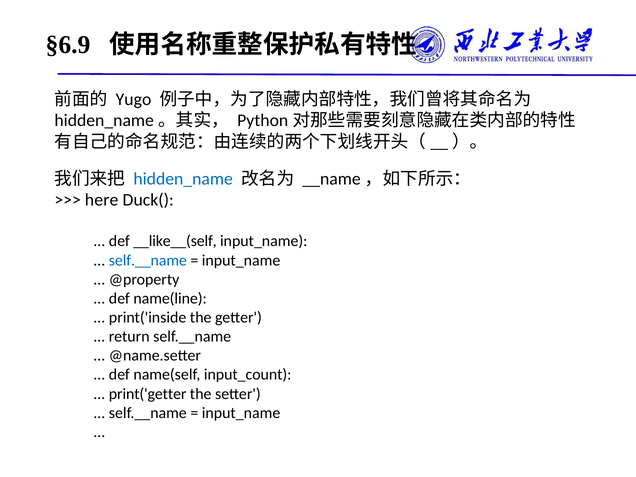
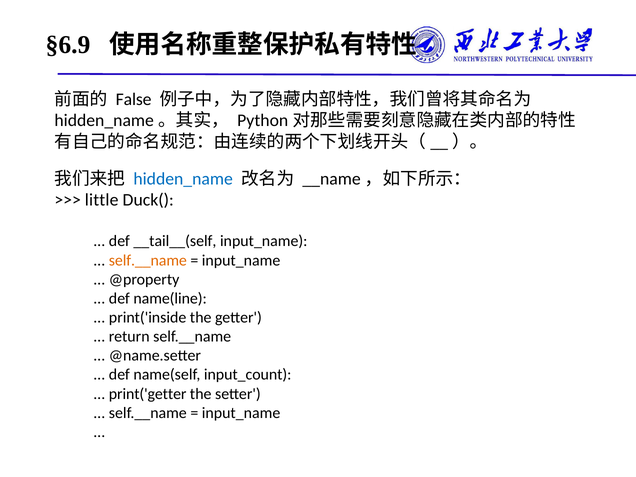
Yugo: Yugo -> False
here: here -> little
__like__(self: __like__(self -> __tail__(self
self.__name at (148, 260) colour: blue -> orange
